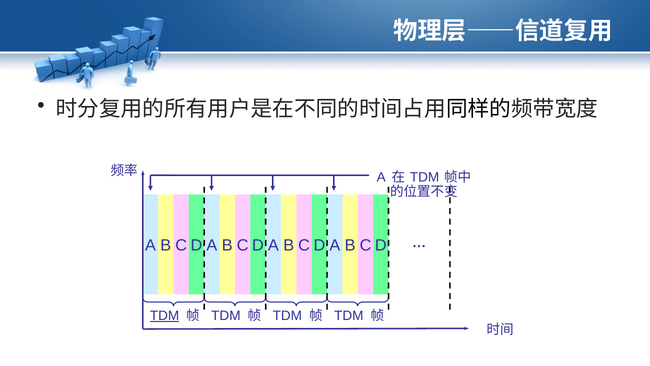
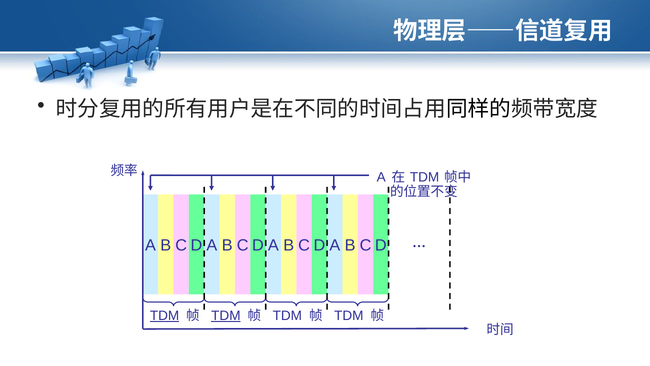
TDM at (226, 315) underline: none -> present
